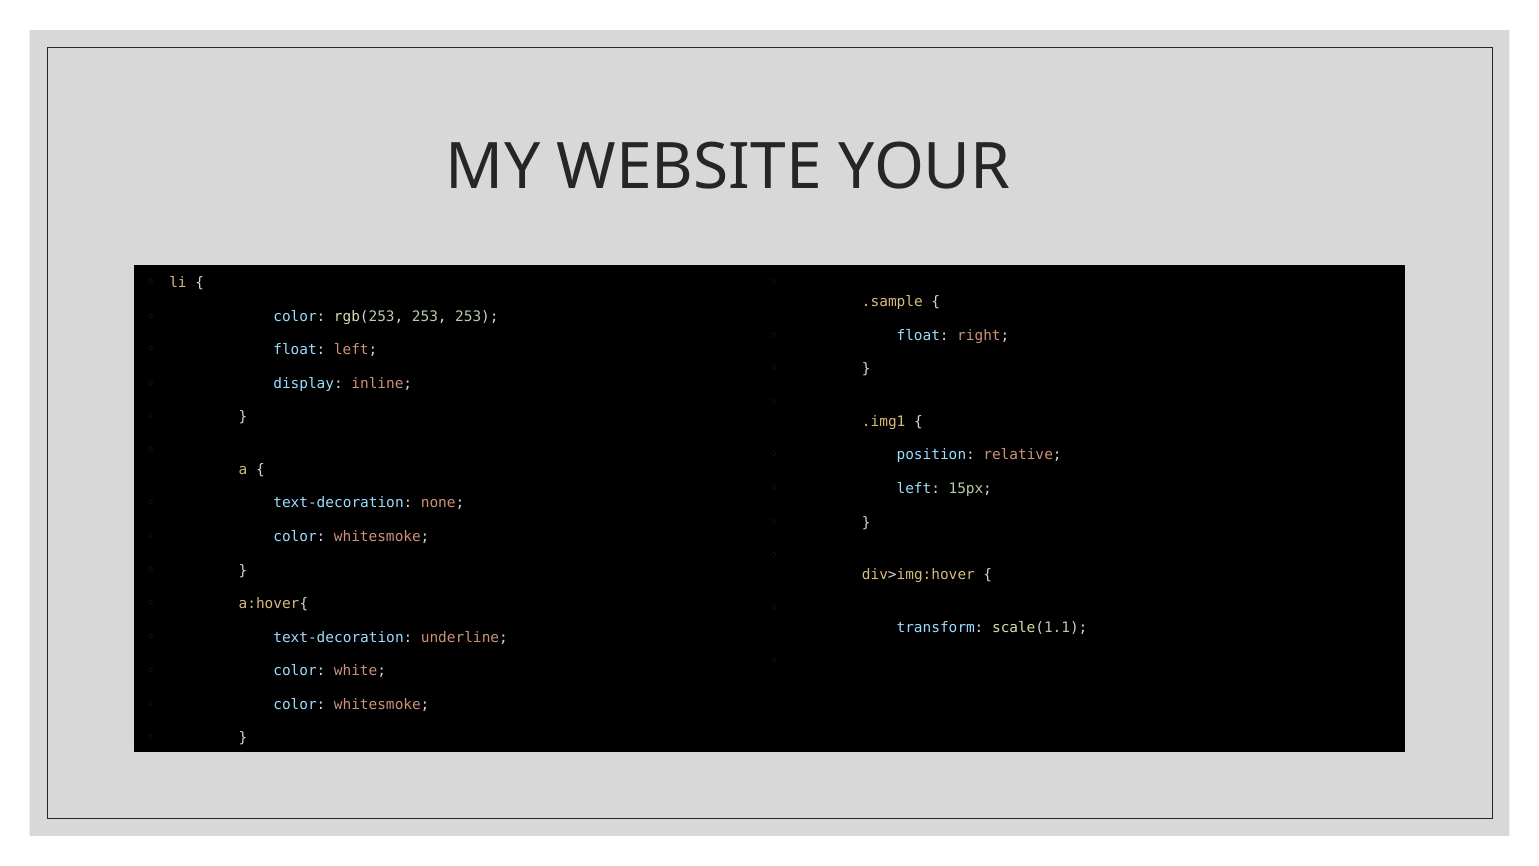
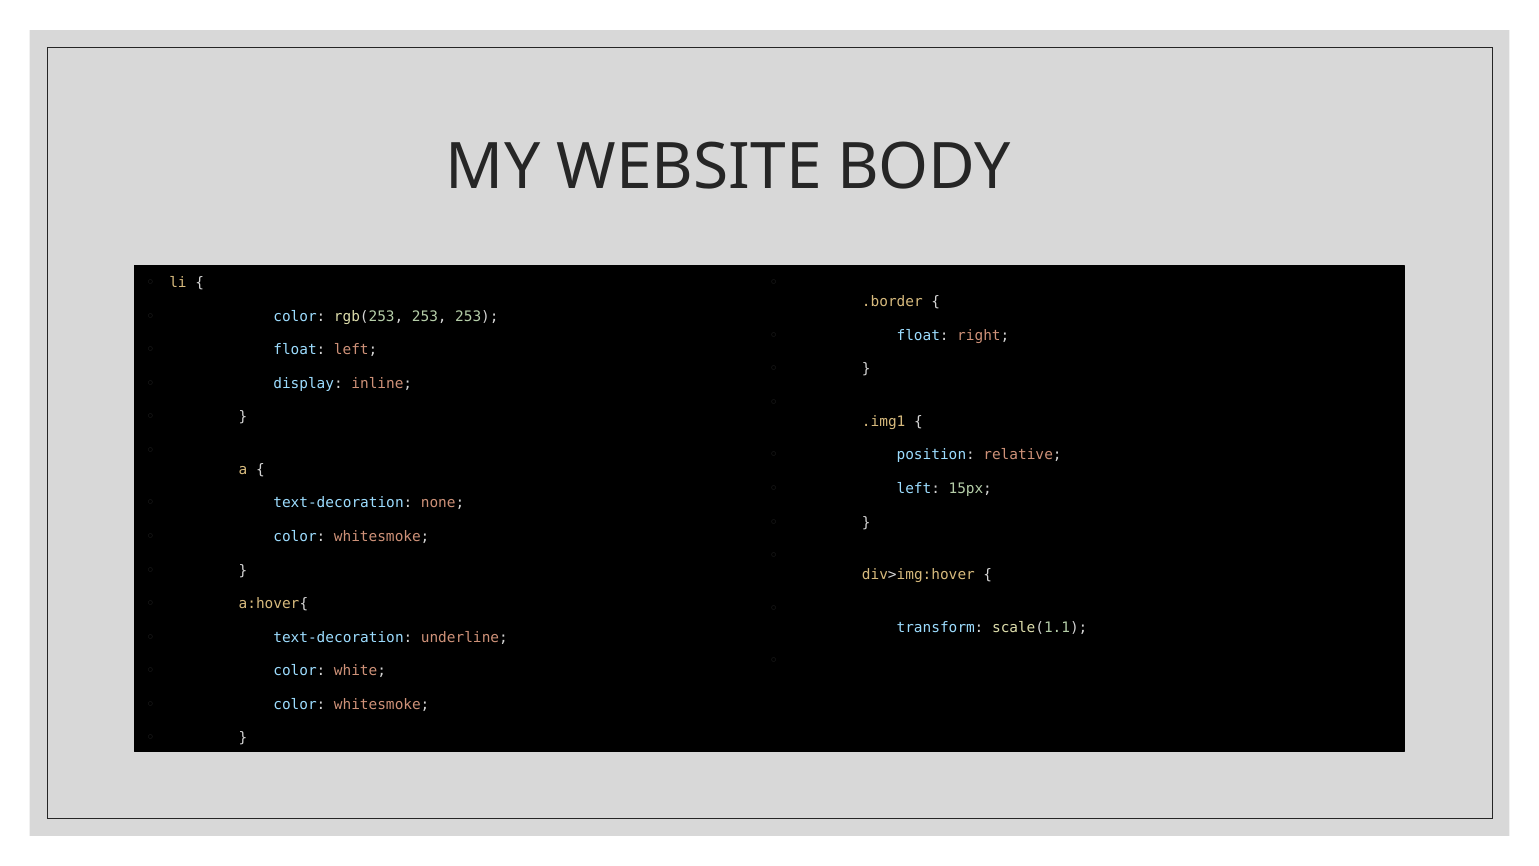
YOUR: YOUR -> BODY
.sample: .sample -> .border
